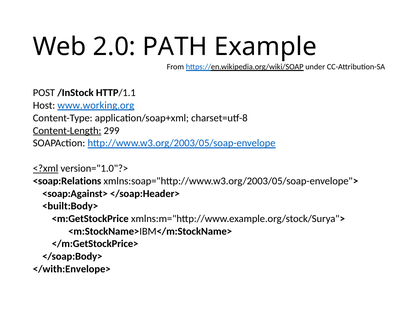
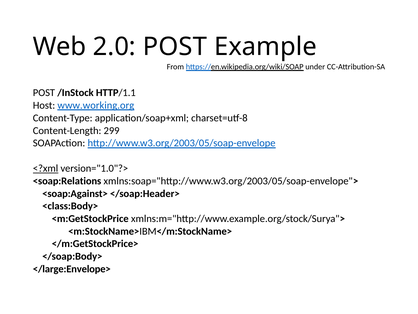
2.0 PATH: PATH -> POST
Content-Length underline: present -> none
<built:Body>: <built:Body> -> <class:Body>
</with:Envelope>: </with:Envelope> -> </large:Envelope>
